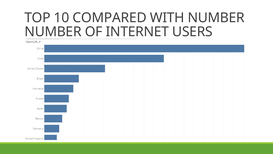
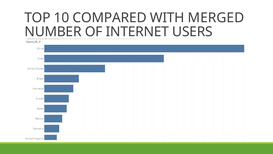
WITH NUMBER: NUMBER -> MERGED
